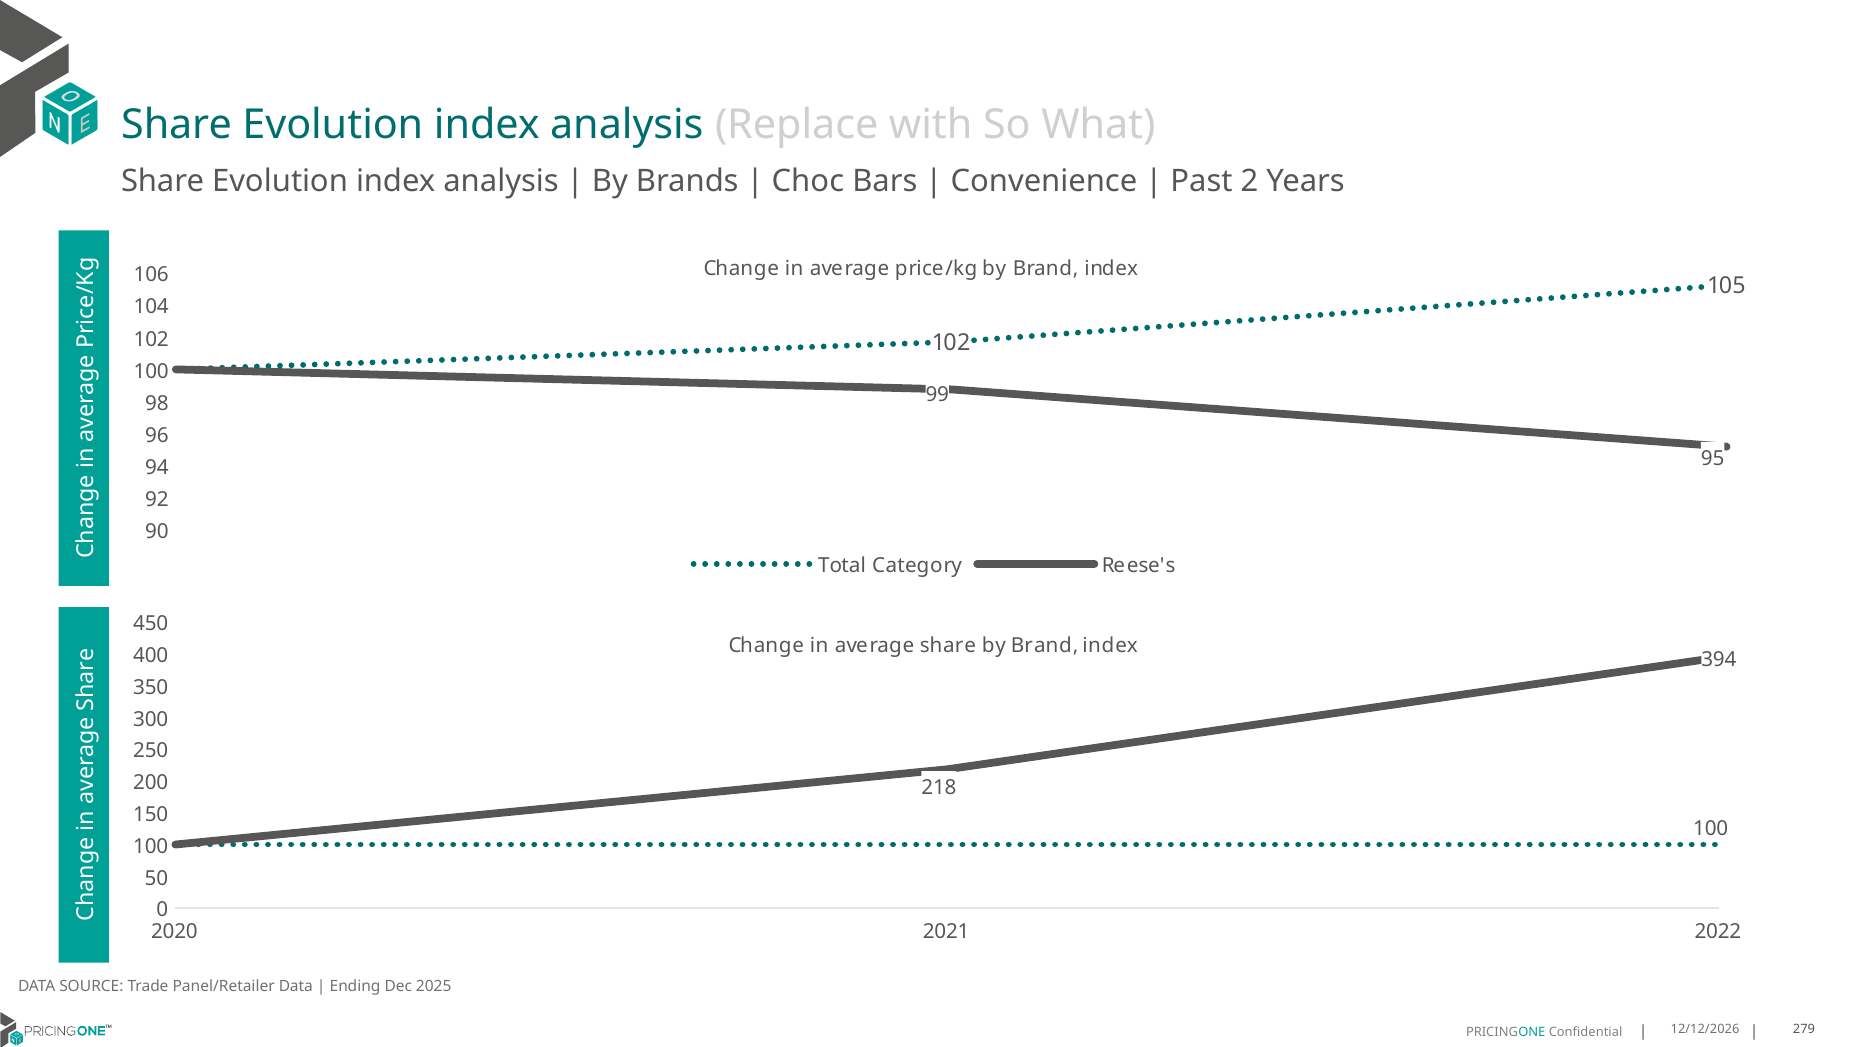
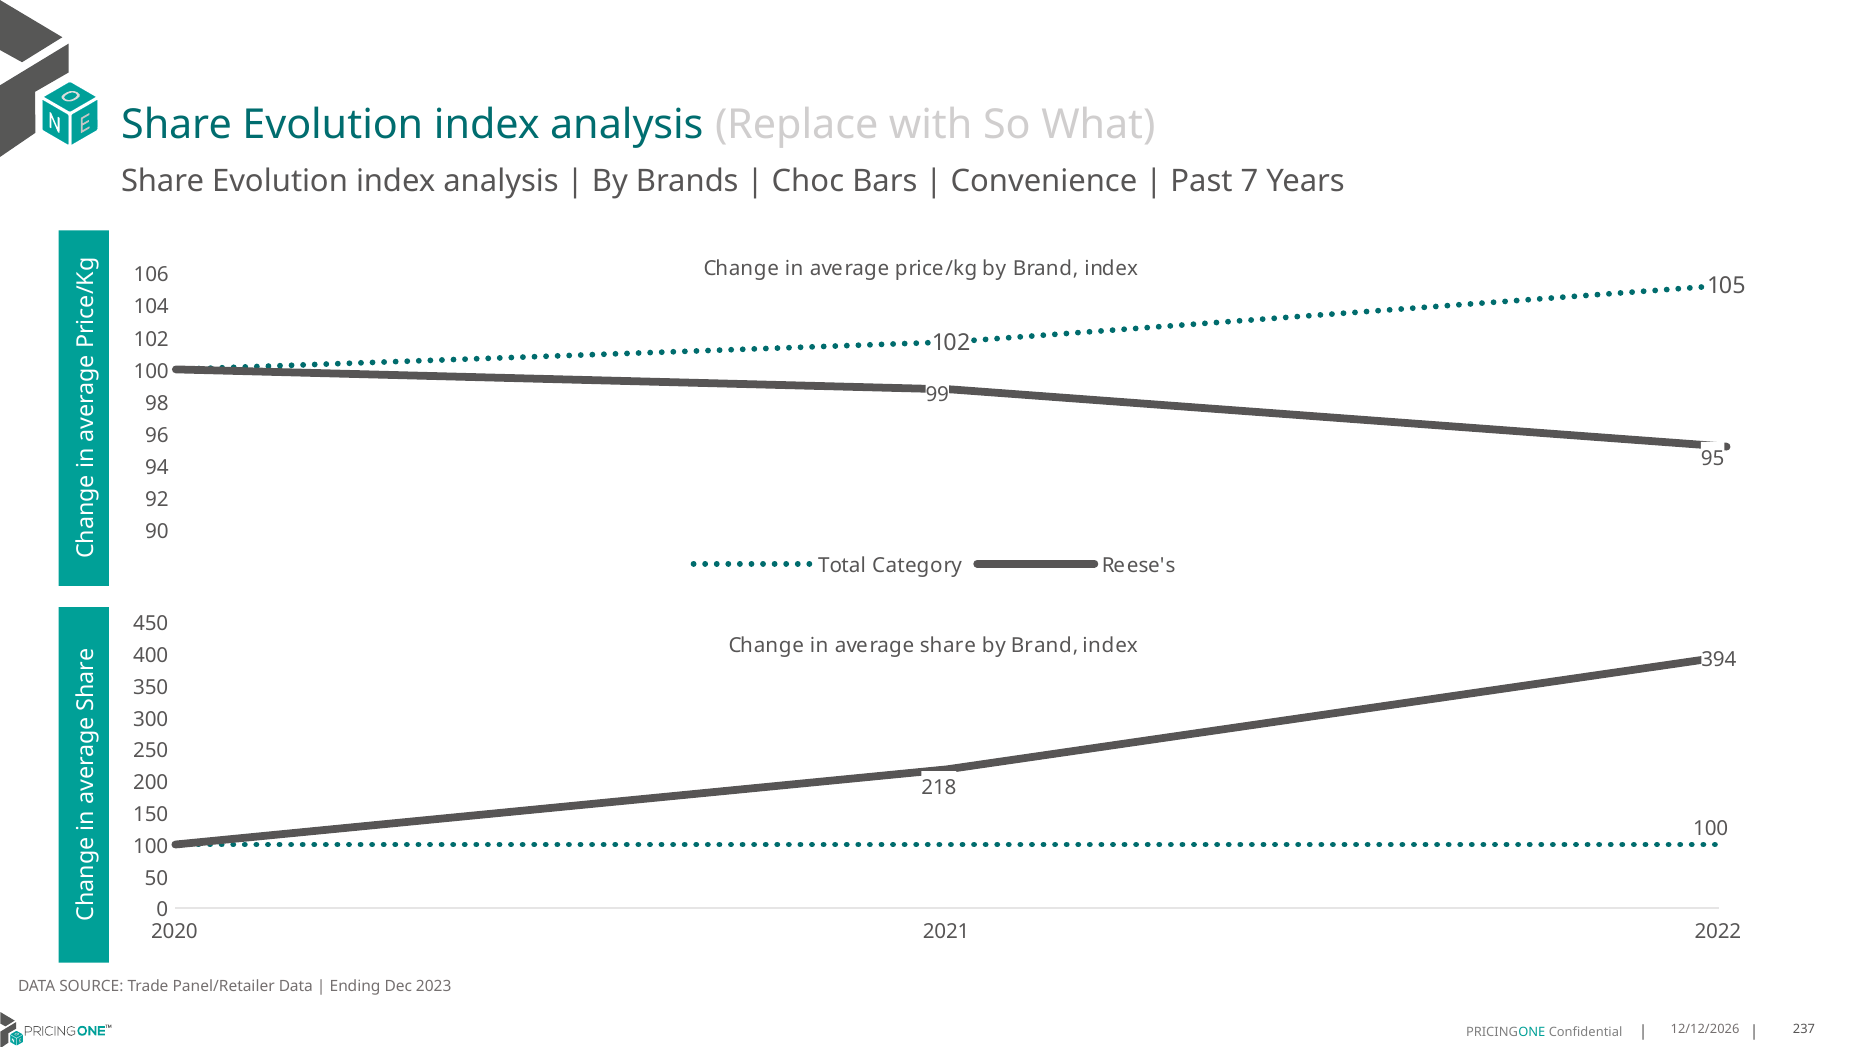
2: 2 -> 7
2025: 2025 -> 2023
279: 279 -> 237
